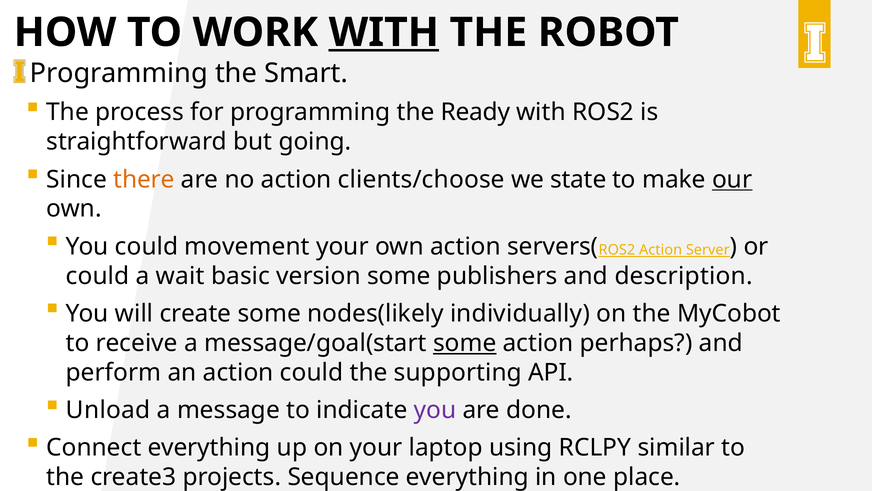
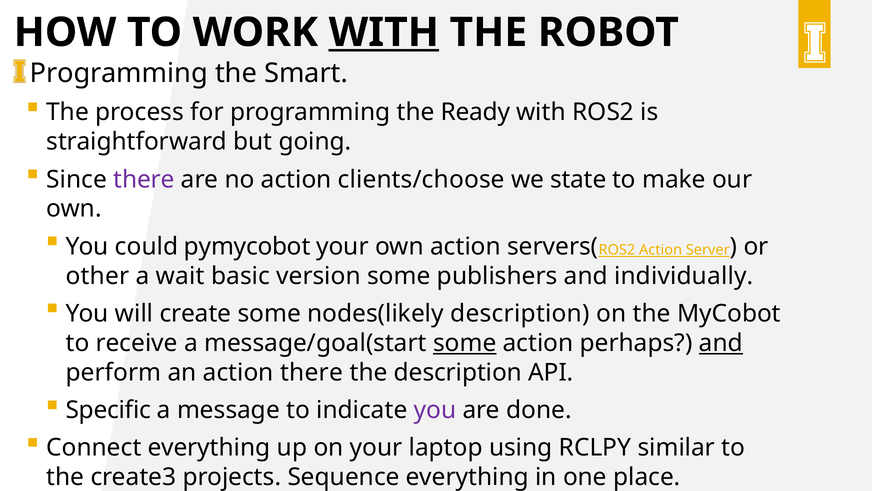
there at (144, 179) colour: orange -> purple
our underline: present -> none
movement: movement -> pymycobot
could at (98, 276): could -> other
description: description -> individually
nodes(likely individually: individually -> description
and at (721, 343) underline: none -> present
action could: could -> there
the supporting: supporting -> description
Unload: Unload -> Specific
